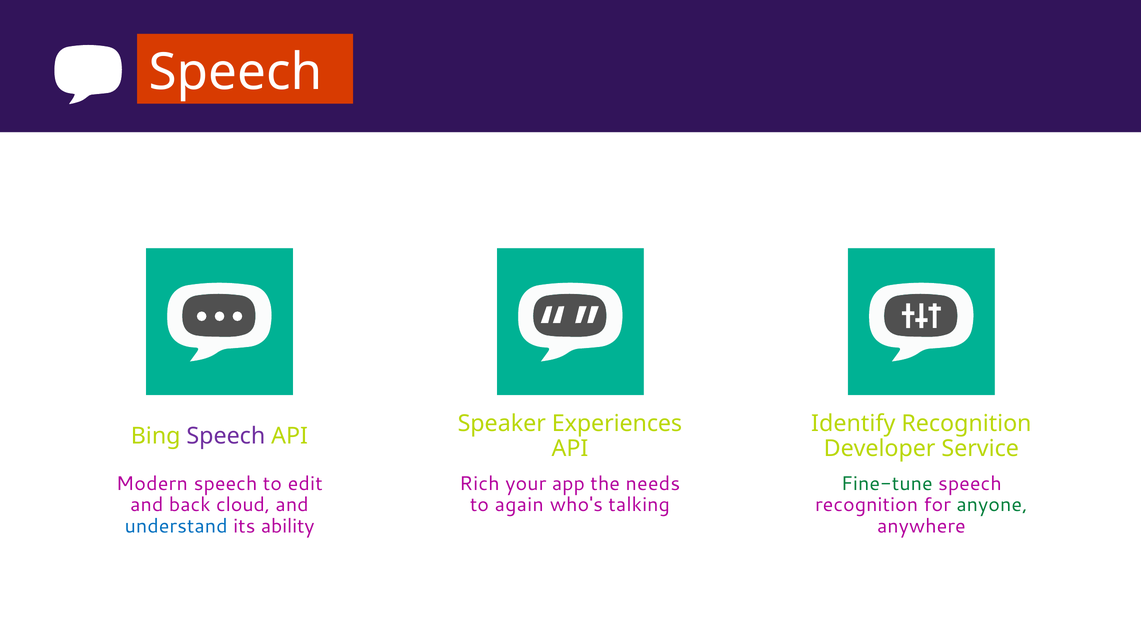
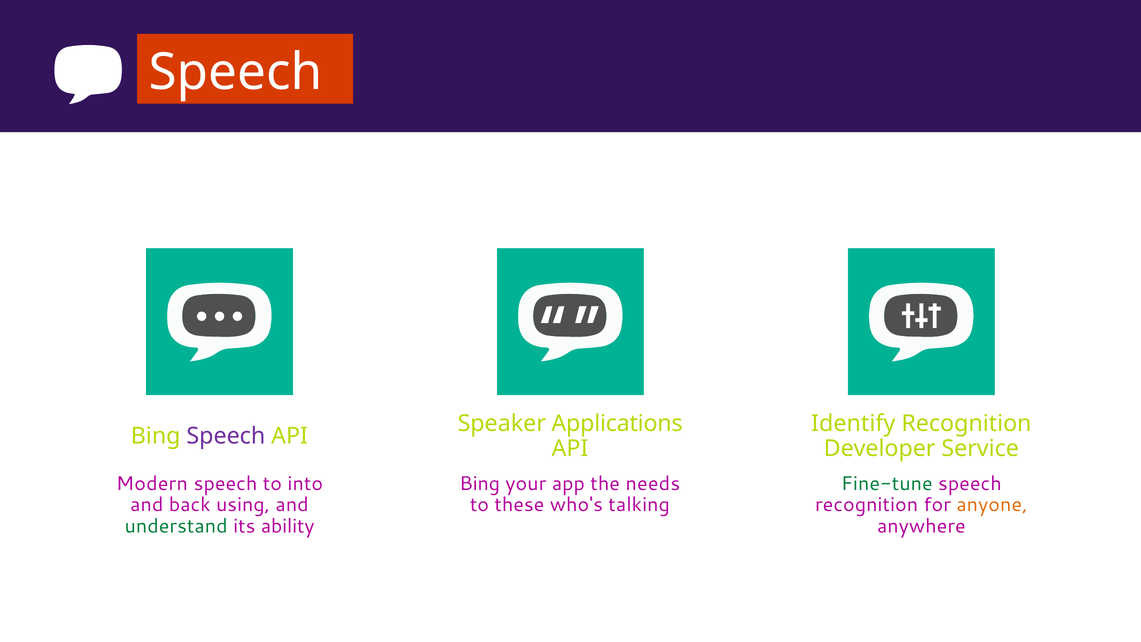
Experiences: Experiences -> Applications
edit: edit -> into
Rich at (479, 483): Rich -> Bing
cloud: cloud -> using
again: again -> these
anyone colour: green -> orange
understand colour: blue -> green
